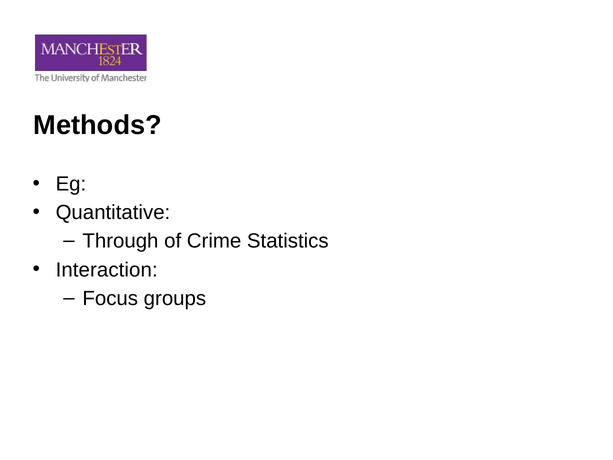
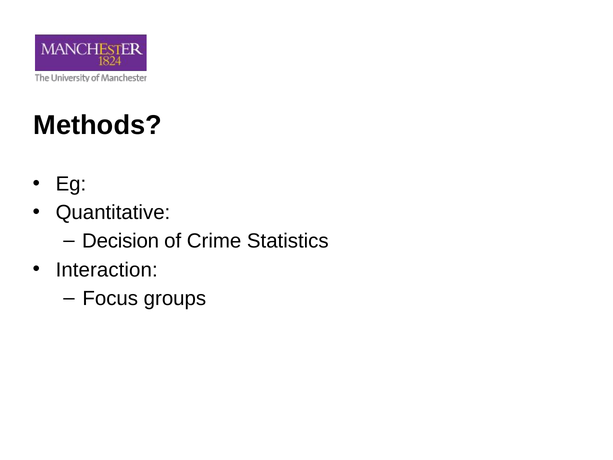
Through: Through -> Decision
